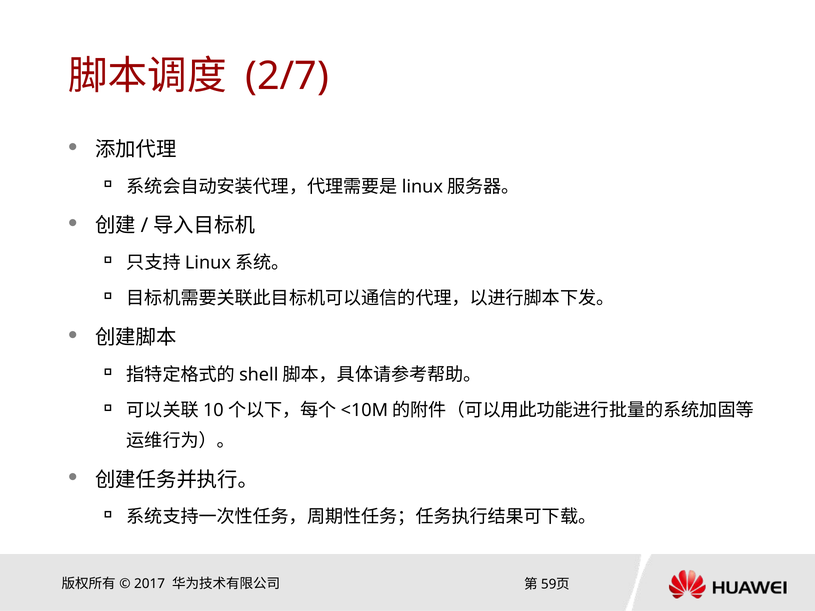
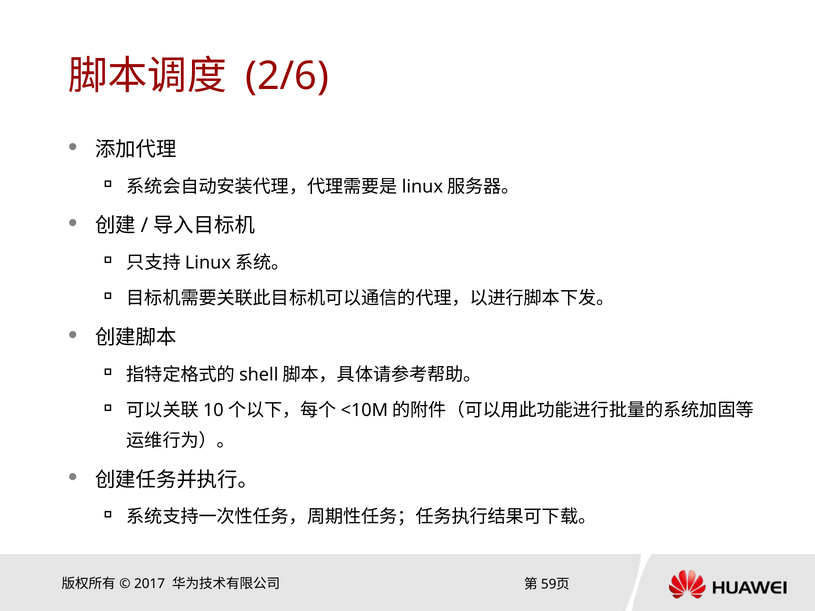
2/7: 2/7 -> 2/6
